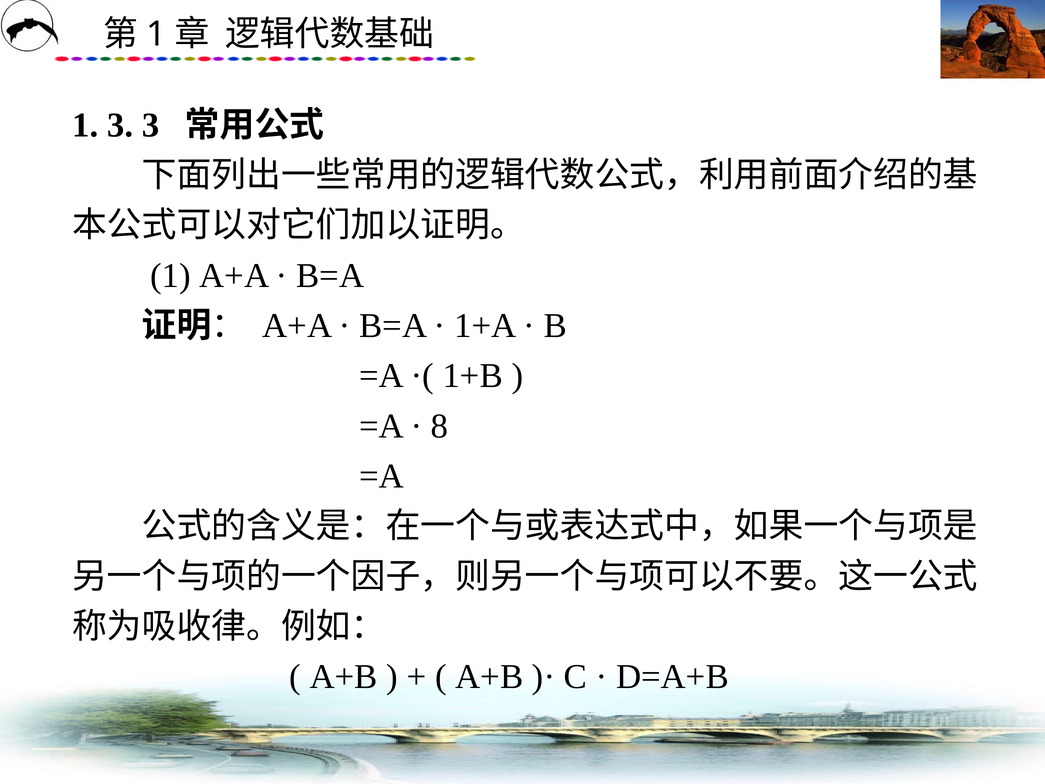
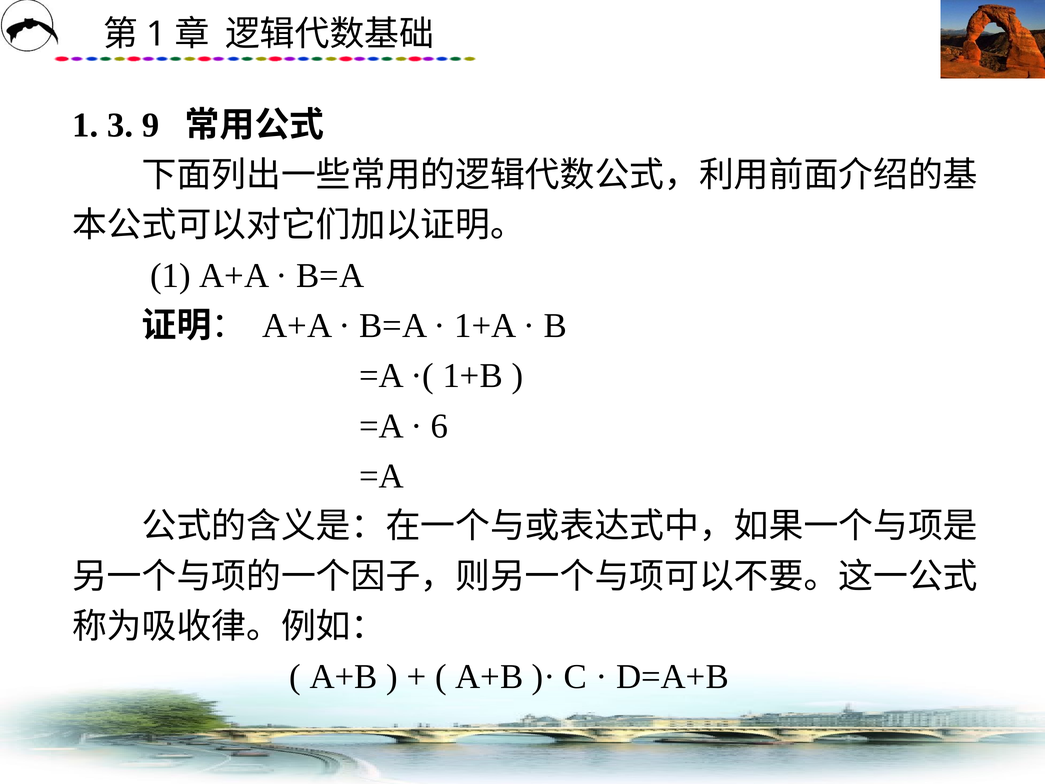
3 3: 3 -> 9
8: 8 -> 6
